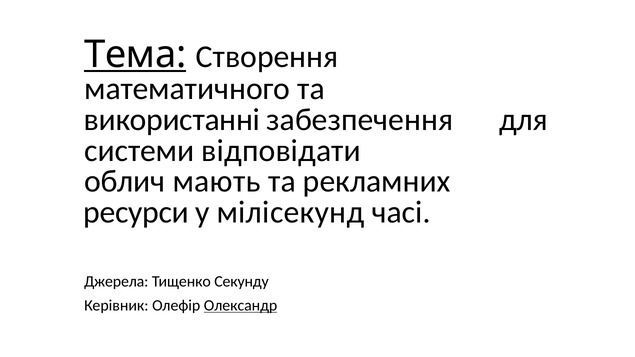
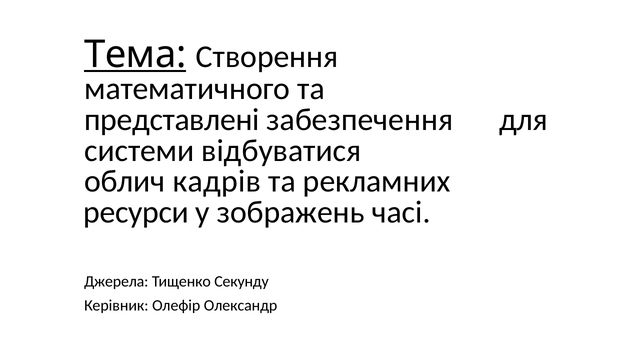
використанні: використанні -> представлені
відповідати: відповідати -> відбуватися
мають: мають -> кадрів
мілісекунд: мілісекунд -> зображень
Олександр underline: present -> none
